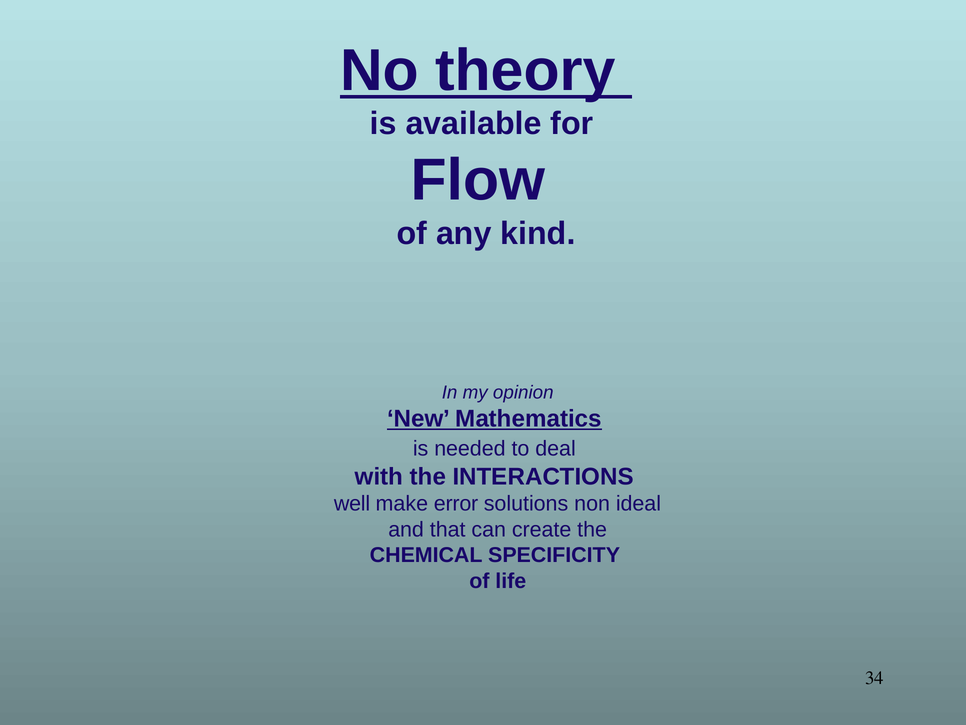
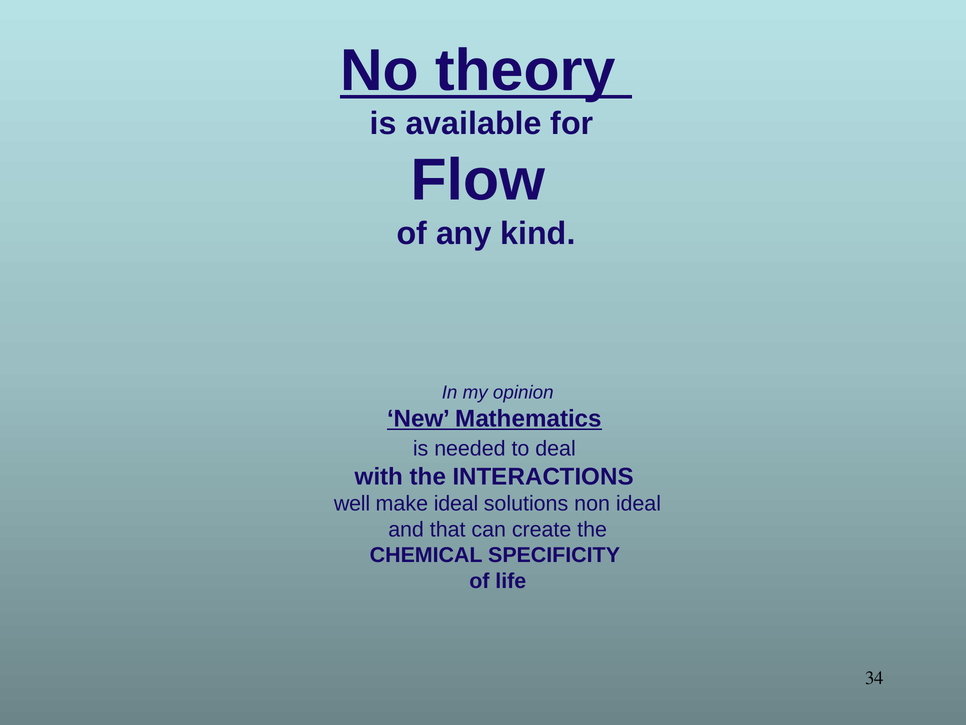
make error: error -> ideal
